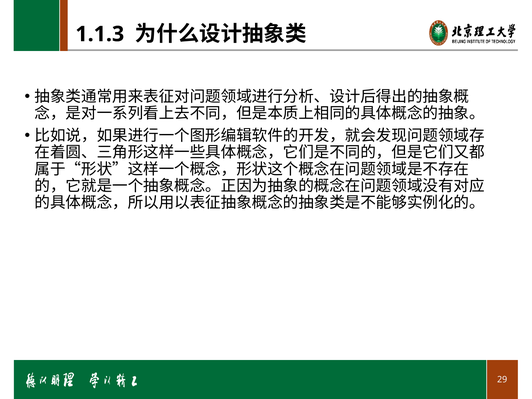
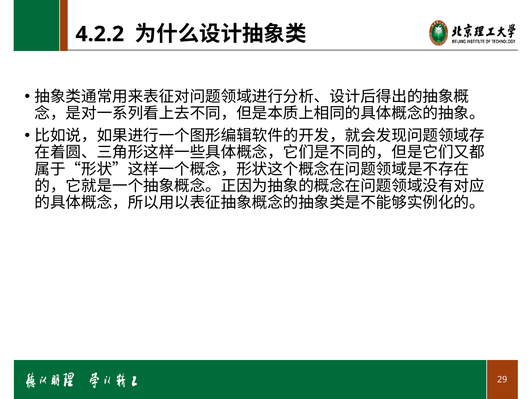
1.1.3: 1.1.3 -> 4.2.2
